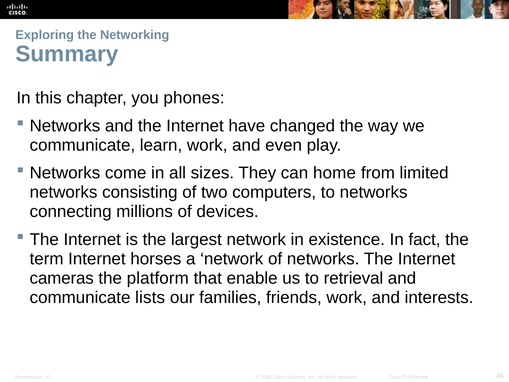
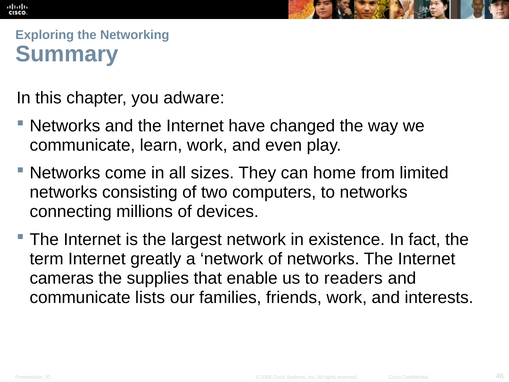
phones: phones -> adware
horses: horses -> greatly
platform: platform -> supplies
retrieval: retrieval -> readers
